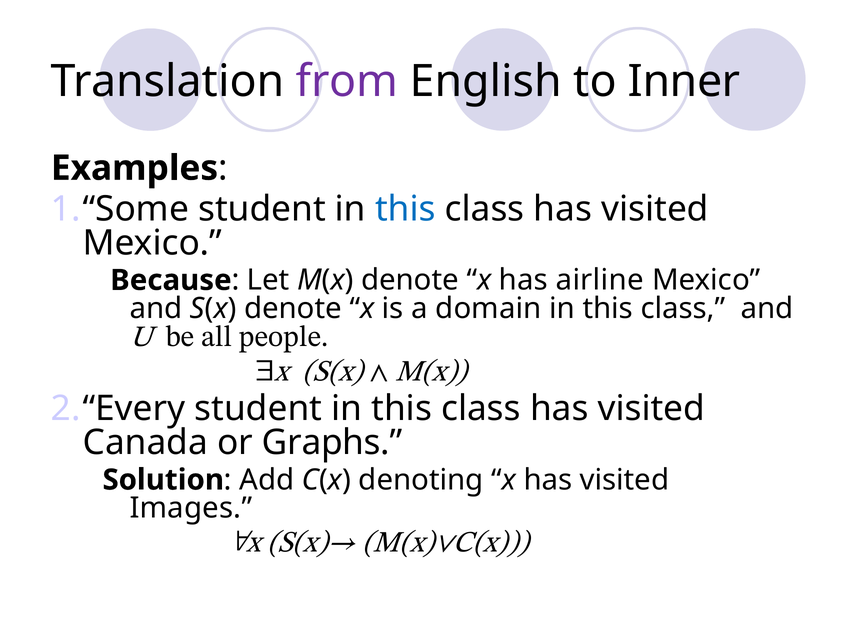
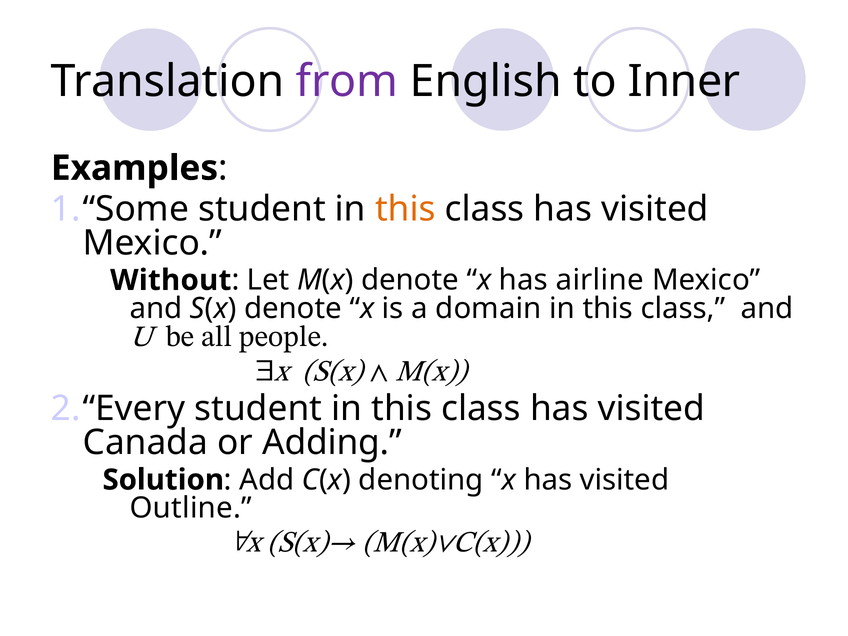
this at (405, 209) colour: blue -> orange
Because: Because -> Without
Graphs: Graphs -> Adding
Images: Images -> Outline
